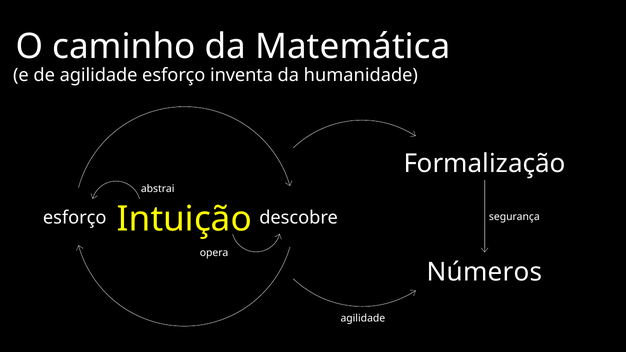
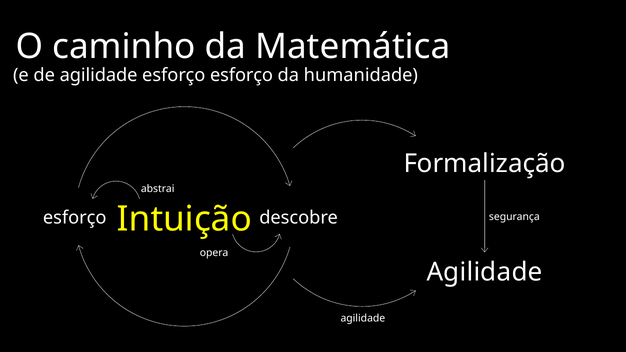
esforço inventa: inventa -> esforço
Números at (484, 272): Números -> Agilidade
